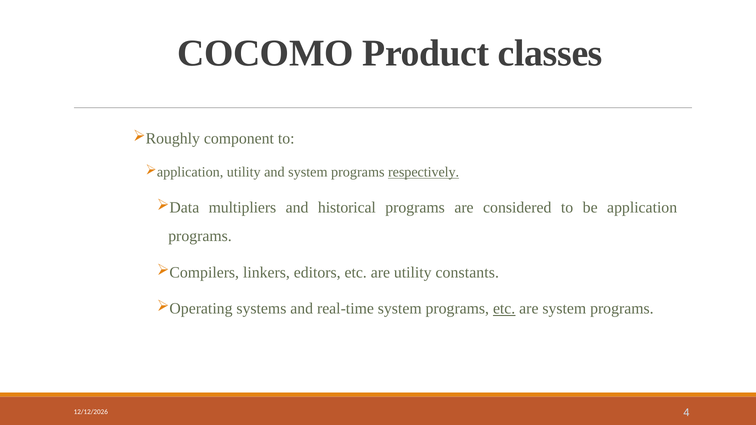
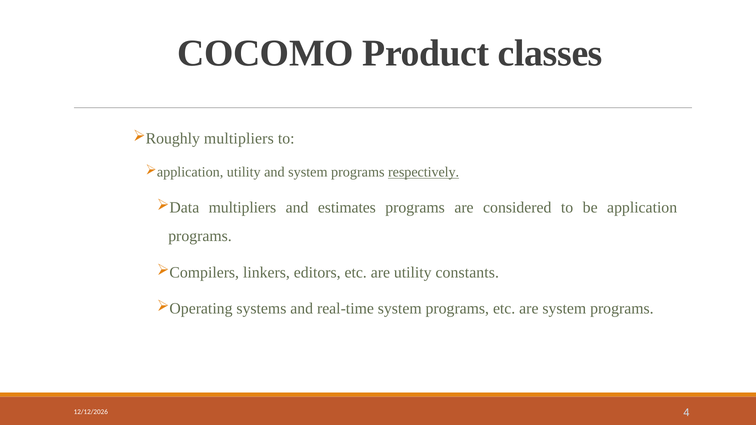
component at (239, 139): component -> multipliers
historical: historical -> estimates
etc at (504, 309) underline: present -> none
